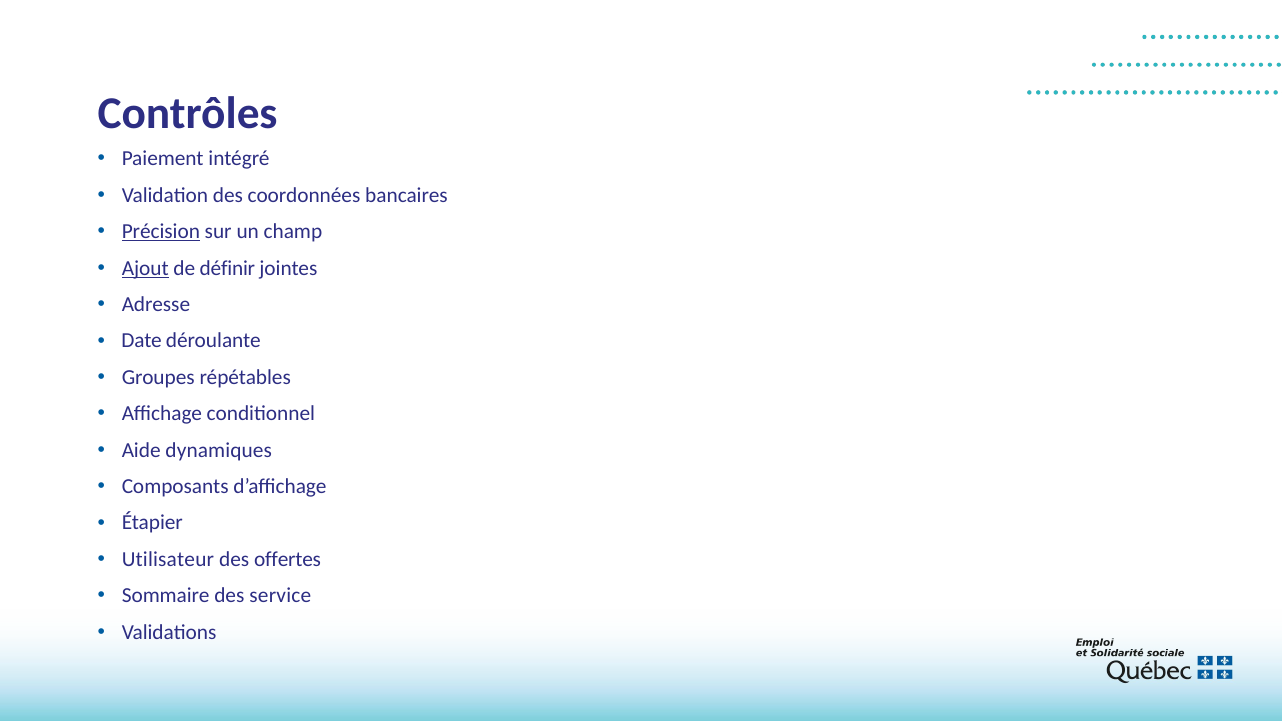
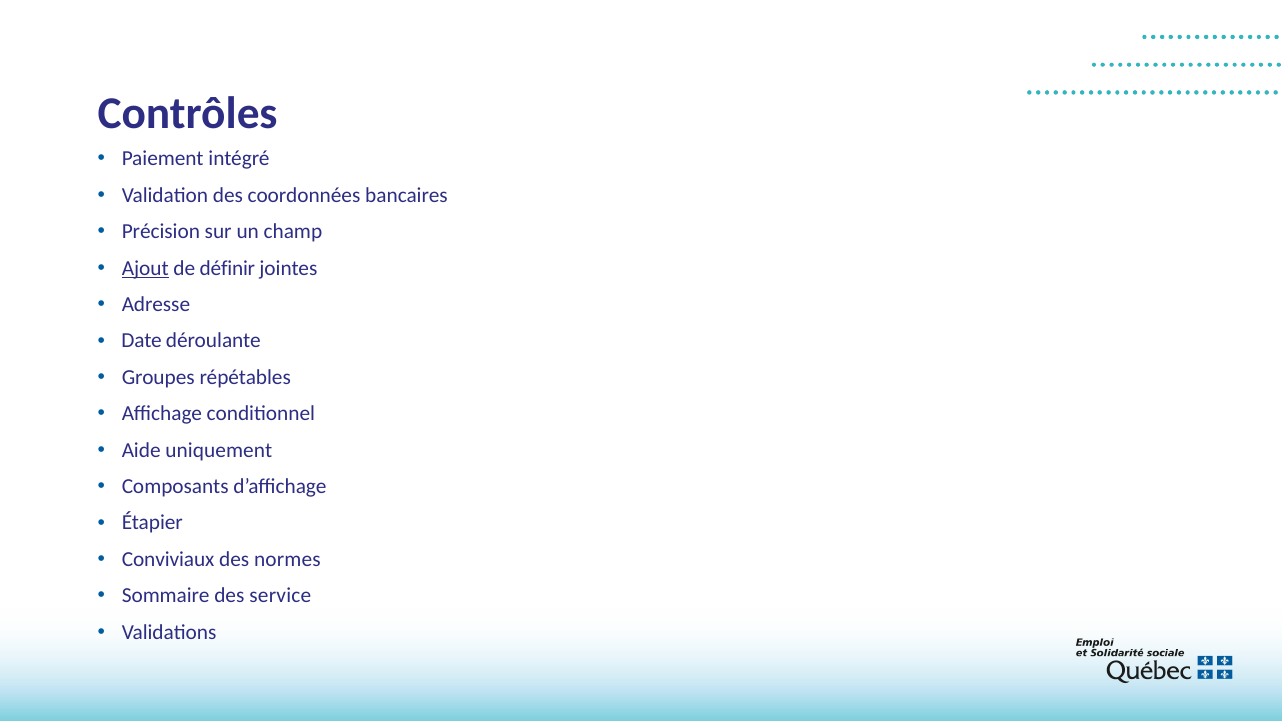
Précision underline: present -> none
dynamiques: dynamiques -> uniquement
Utilisateur: Utilisateur -> Conviviaux
offertes: offertes -> normes
